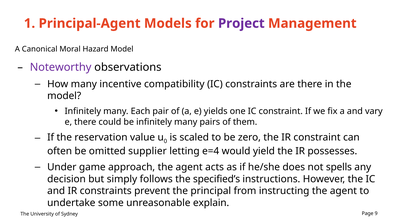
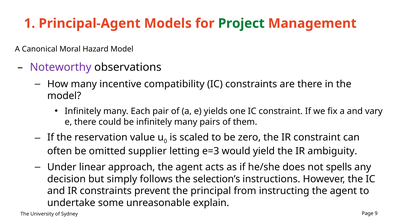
Project colour: purple -> green
e=4: e=4 -> e=3
possesses: possesses -> ambiguity
game: game -> linear
specified’s: specified’s -> selection’s
